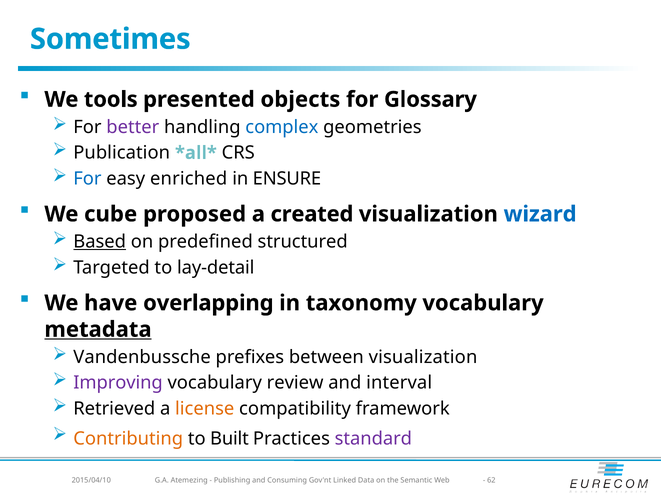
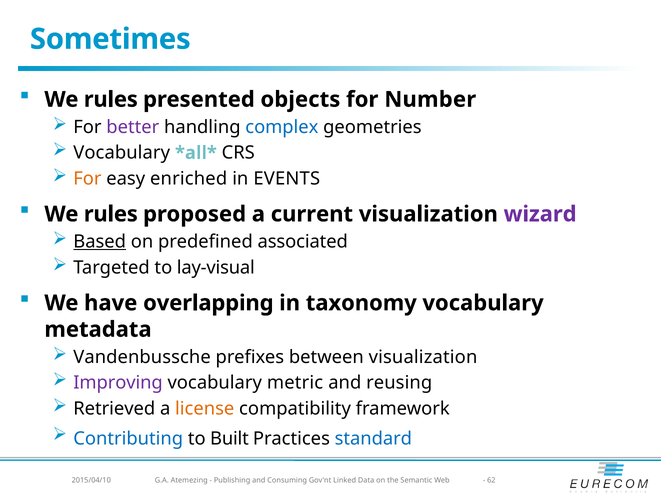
tools at (111, 99): tools -> rules
Glossary: Glossary -> Number
Publication at (122, 153): Publication -> Vocabulary
For at (87, 178) colour: blue -> orange
ENSURE: ENSURE -> EVENTS
cube at (111, 214): cube -> rules
created: created -> current
wizard colour: blue -> purple
structured: structured -> associated
lay-detail: lay-detail -> lay-visual
metadata underline: present -> none
review: review -> metric
interval: interval -> reusing
Contributing colour: orange -> blue
standard colour: purple -> blue
